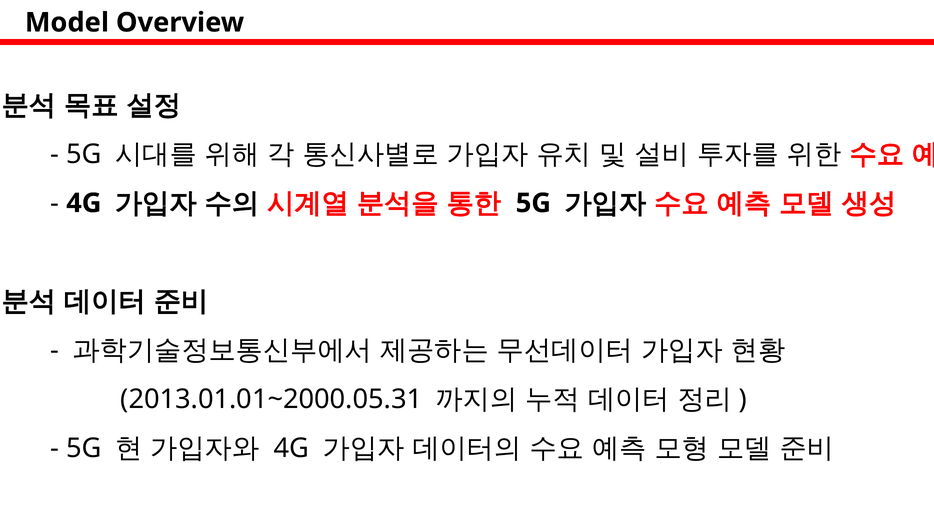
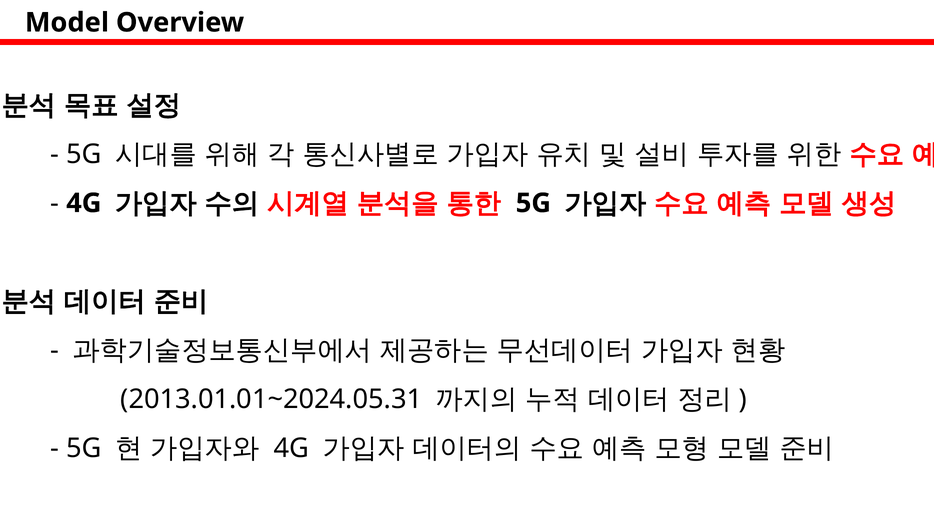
2013.01.01~2000.05.31: 2013.01.01~2000.05.31 -> 2013.01.01~2024.05.31
